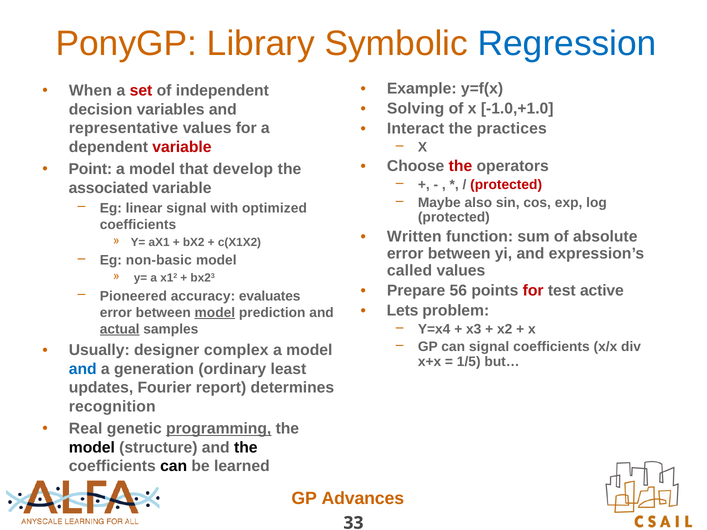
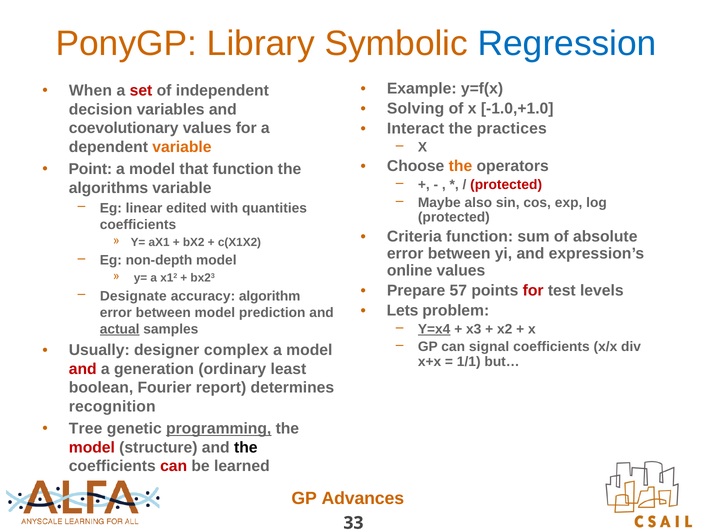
representative: representative -> coevolutionary
variable at (182, 147) colour: red -> orange
the at (460, 166) colour: red -> orange
that develop: develop -> function
associated: associated -> algorithms
linear signal: signal -> edited
optimized: optimized -> quantities
Written: Written -> Criteria
non-basic: non-basic -> non-depth
called: called -> online
56: 56 -> 57
active: active -> levels
Pioneered: Pioneered -> Designate
evaluates: evaluates -> algorithm
model at (215, 313) underline: present -> none
Y=x4 underline: none -> present
1/5: 1/5 -> 1/1
and at (83, 369) colour: blue -> red
updates: updates -> boolean
Real: Real -> Tree
model at (92, 448) colour: black -> red
can at (174, 466) colour: black -> red
